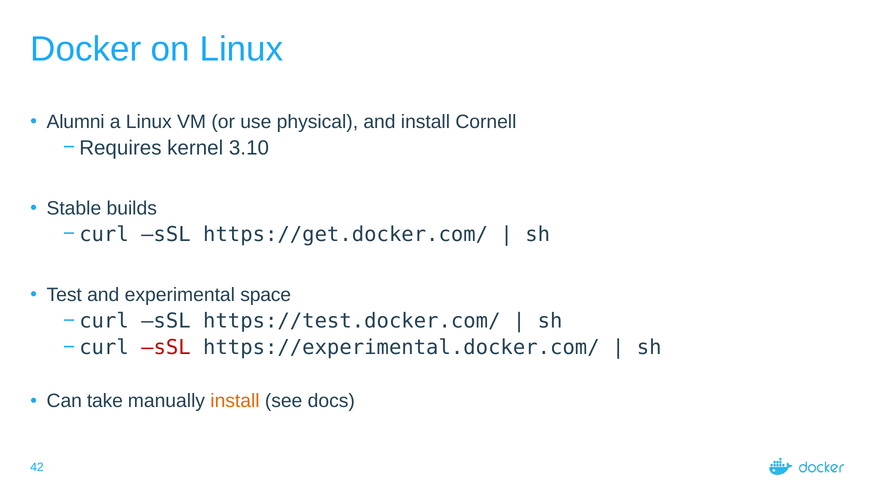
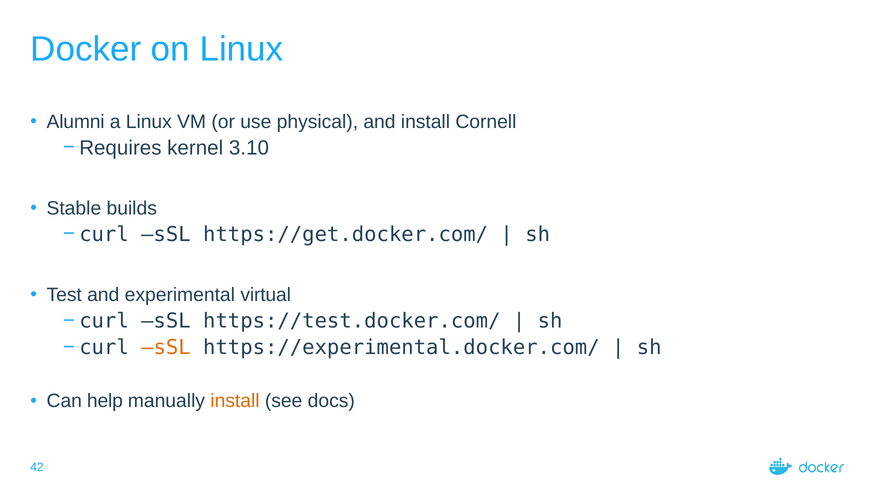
space: space -> virtual
sSL at (166, 348) colour: red -> orange
take: take -> help
